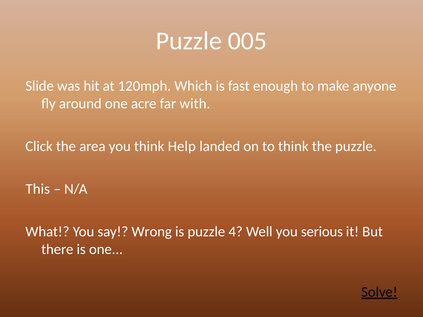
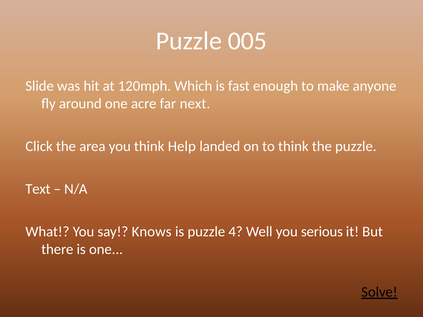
with: with -> next
This: This -> Text
Wrong: Wrong -> Knows
